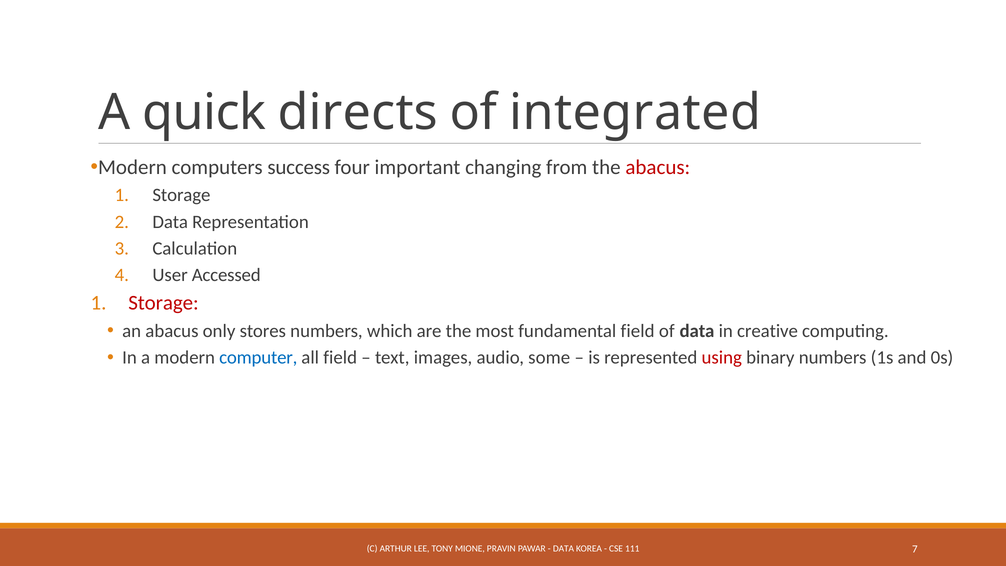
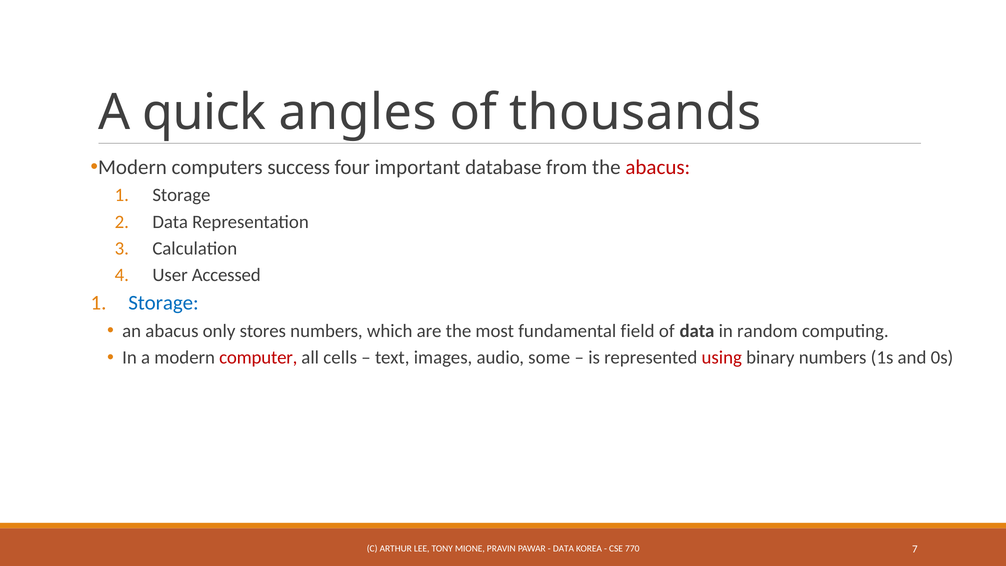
directs: directs -> angles
integrated: integrated -> thousands
changing: changing -> database
Storage at (163, 303) colour: red -> blue
creative: creative -> random
computer colour: blue -> red
all field: field -> cells
111: 111 -> 770
